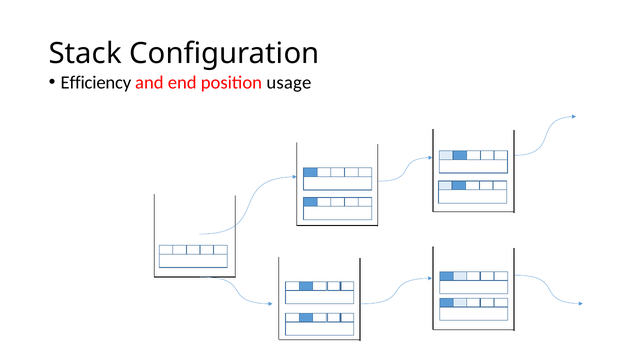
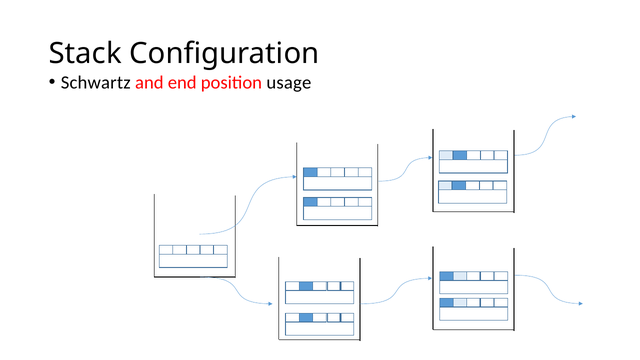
Efficiency: Efficiency -> Schwartz
